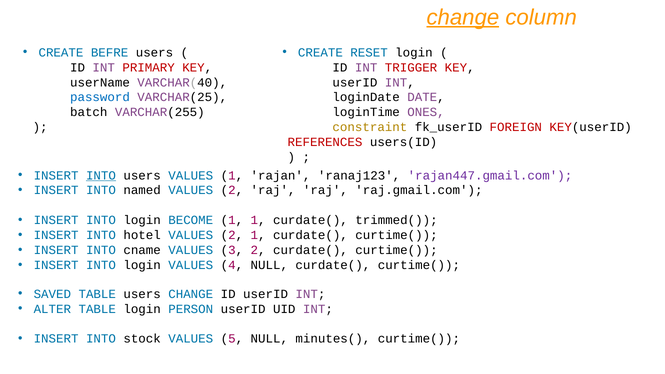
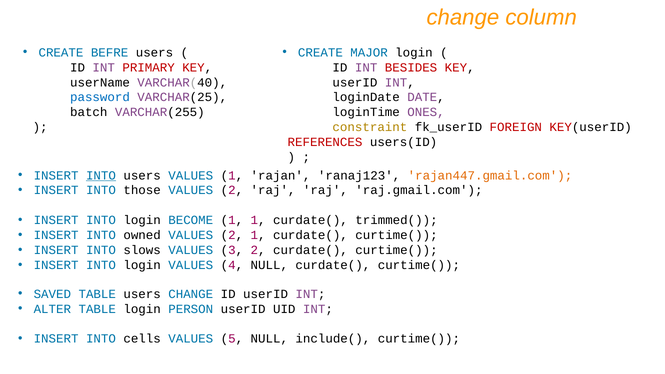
change at (463, 17) underline: present -> none
RESET: RESET -> MAJOR
TRIGGER: TRIGGER -> BESIDES
rajan447.gmail.com colour: purple -> orange
named: named -> those
hotel: hotel -> owned
cname: cname -> slows
stock: stock -> cells
minutes(: minutes( -> include(
